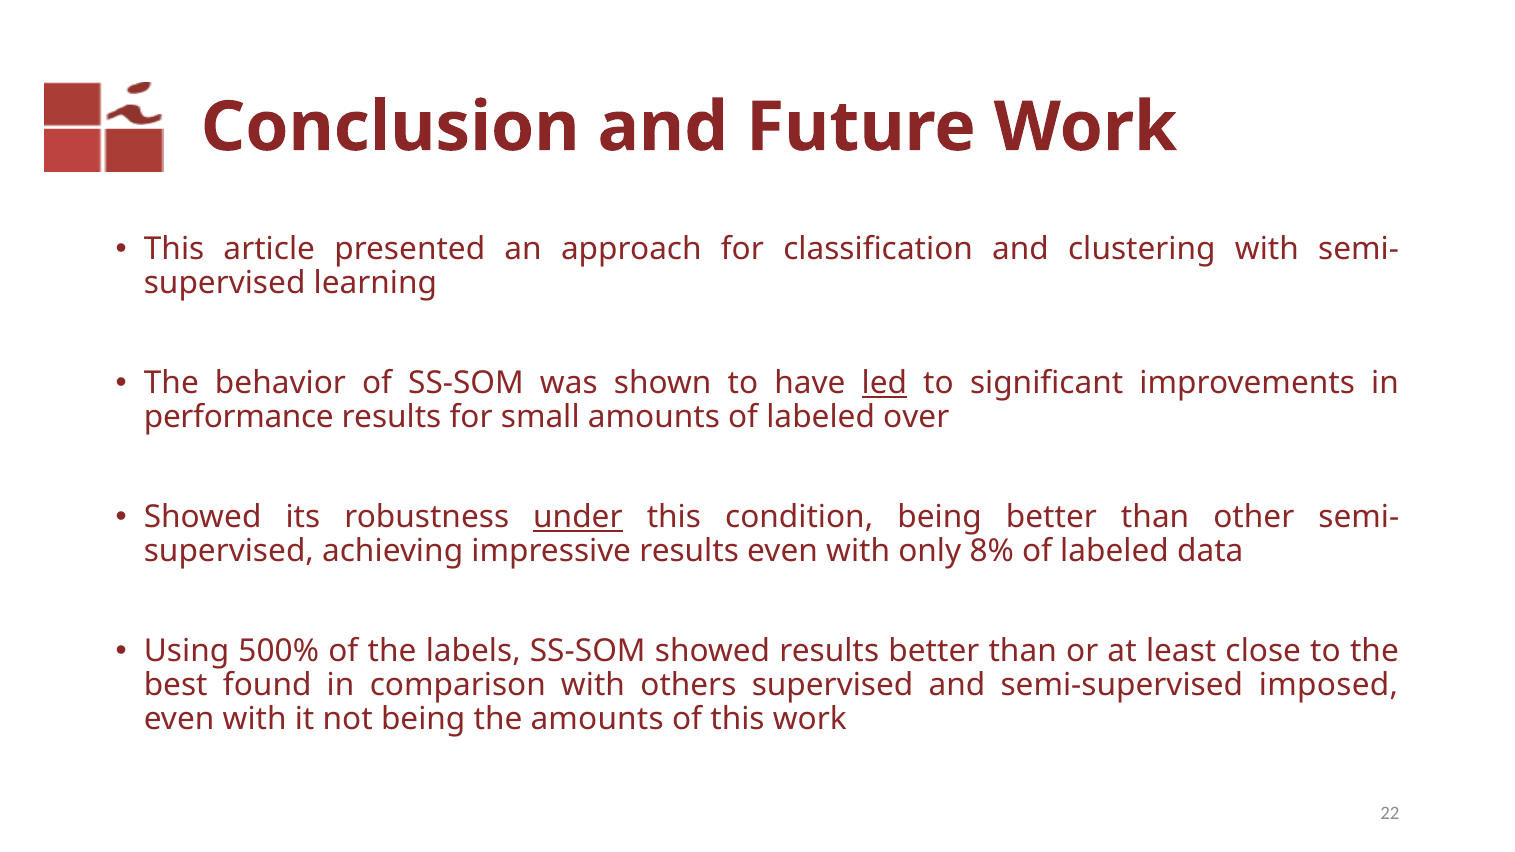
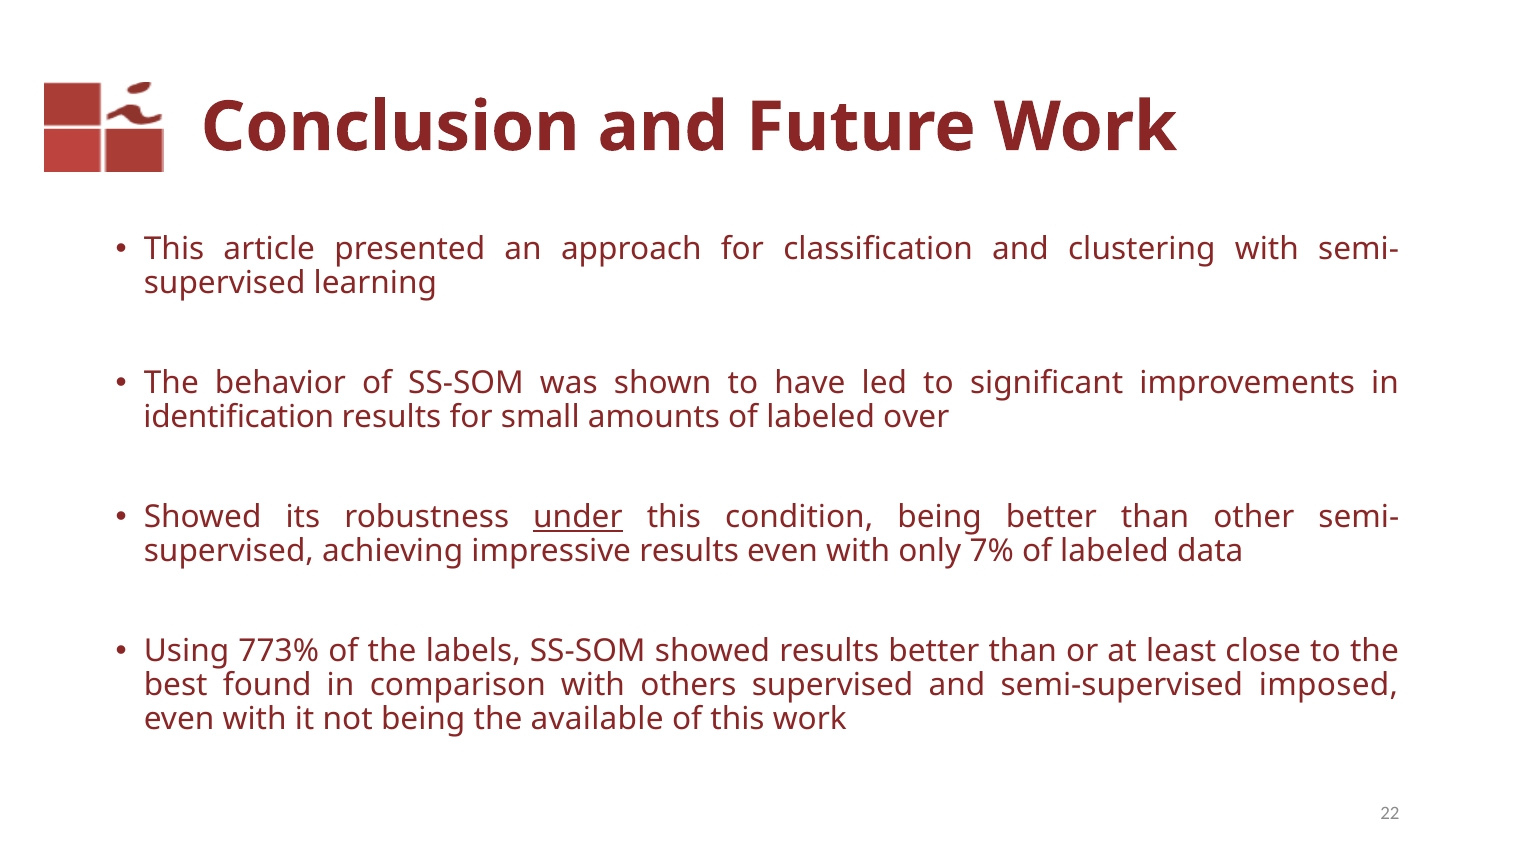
led underline: present -> none
performance: performance -> identiﬁcation
8%: 8% -> 7%
500%: 500% -> 773%
the amounts: amounts -> available
